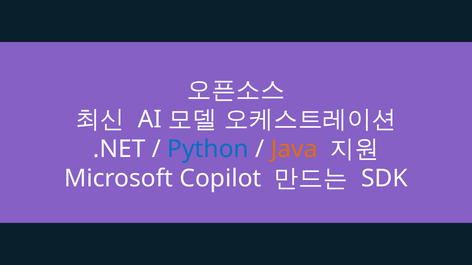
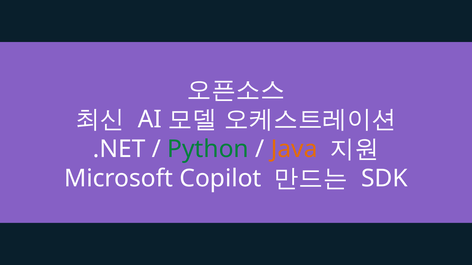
Python colour: blue -> green
